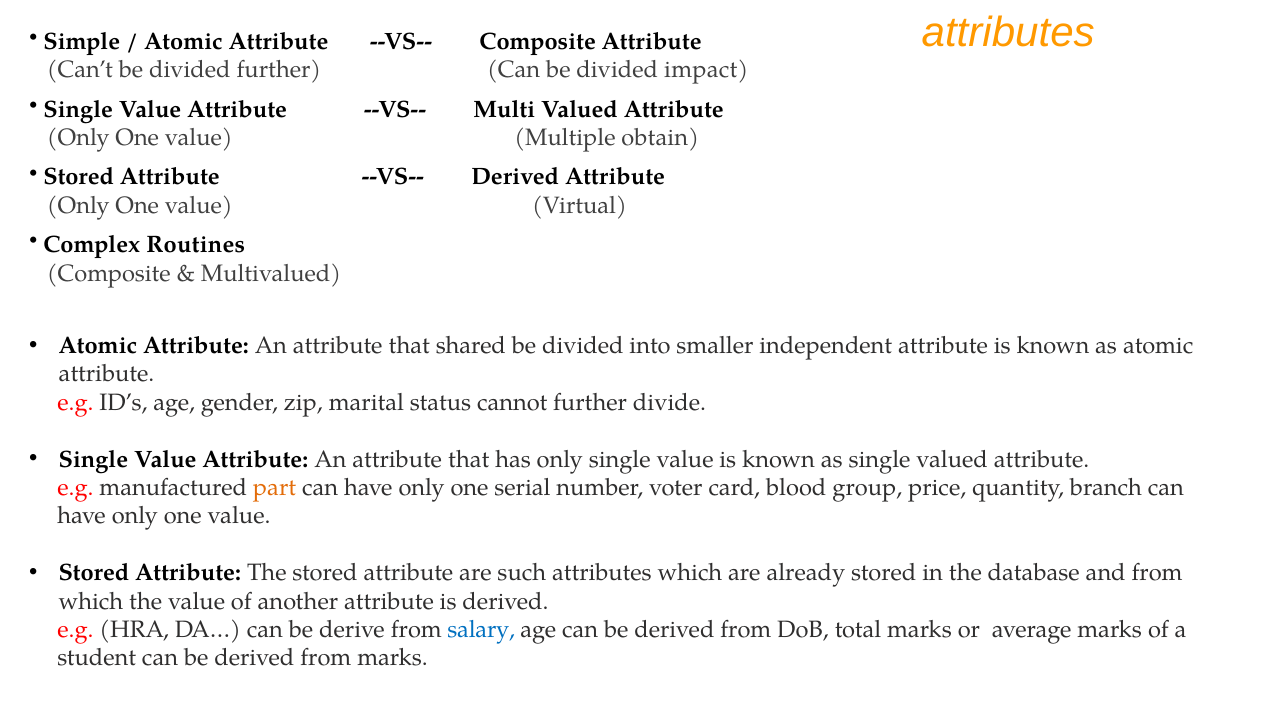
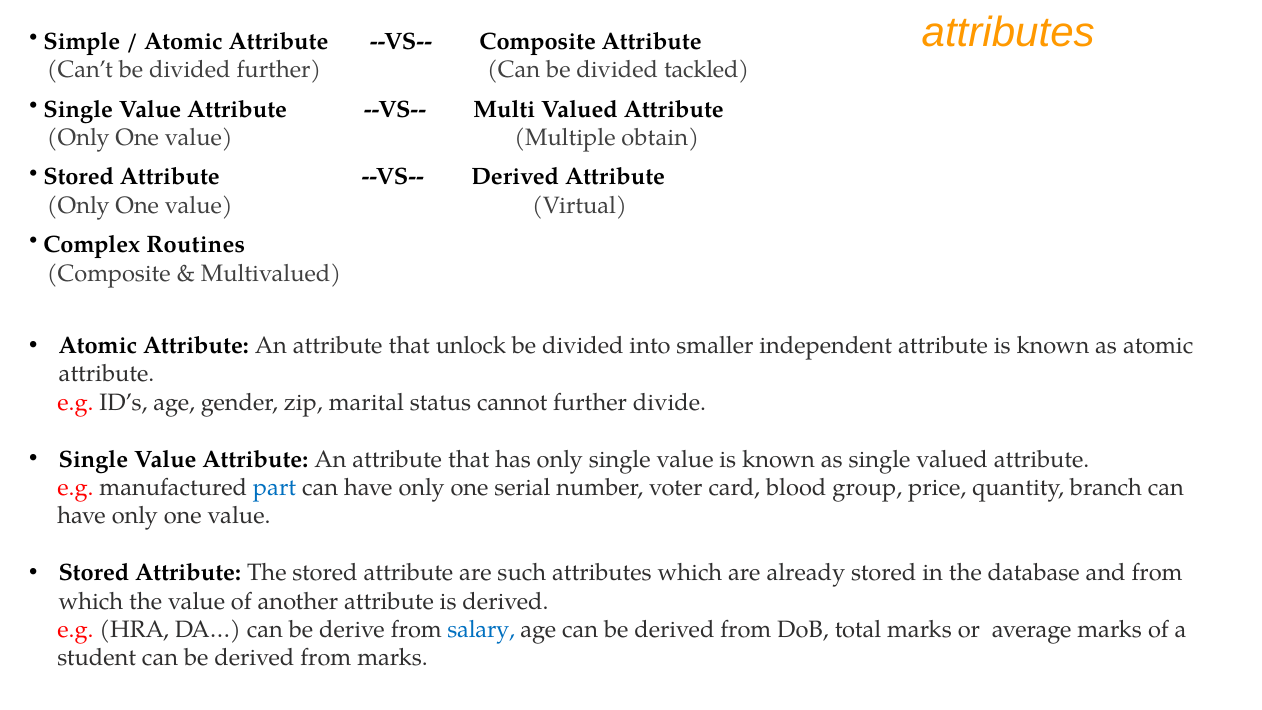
impact: impact -> tackled
shared: shared -> unlock
part colour: orange -> blue
